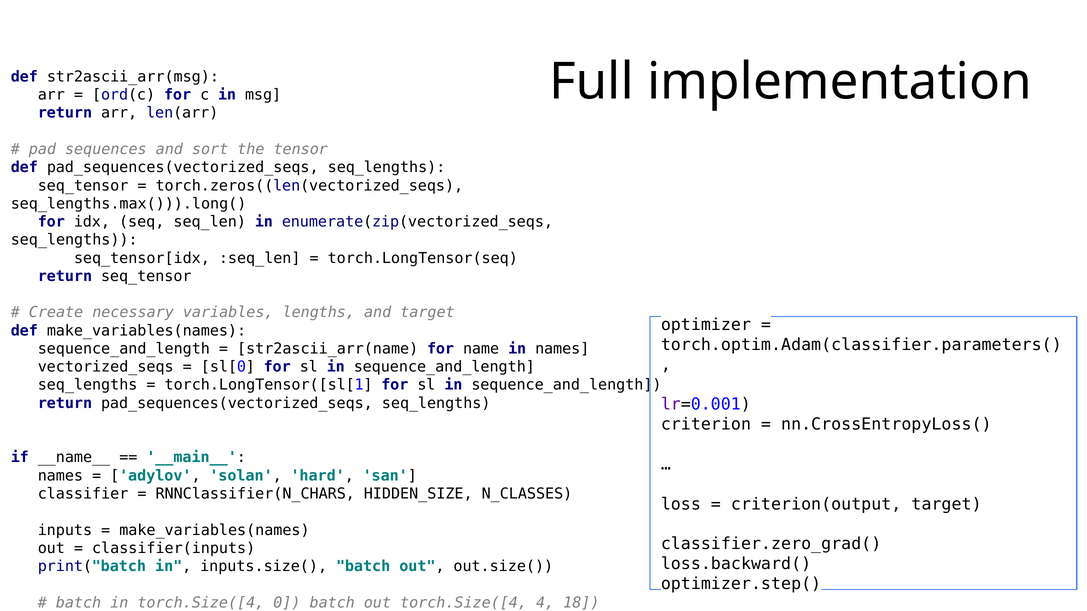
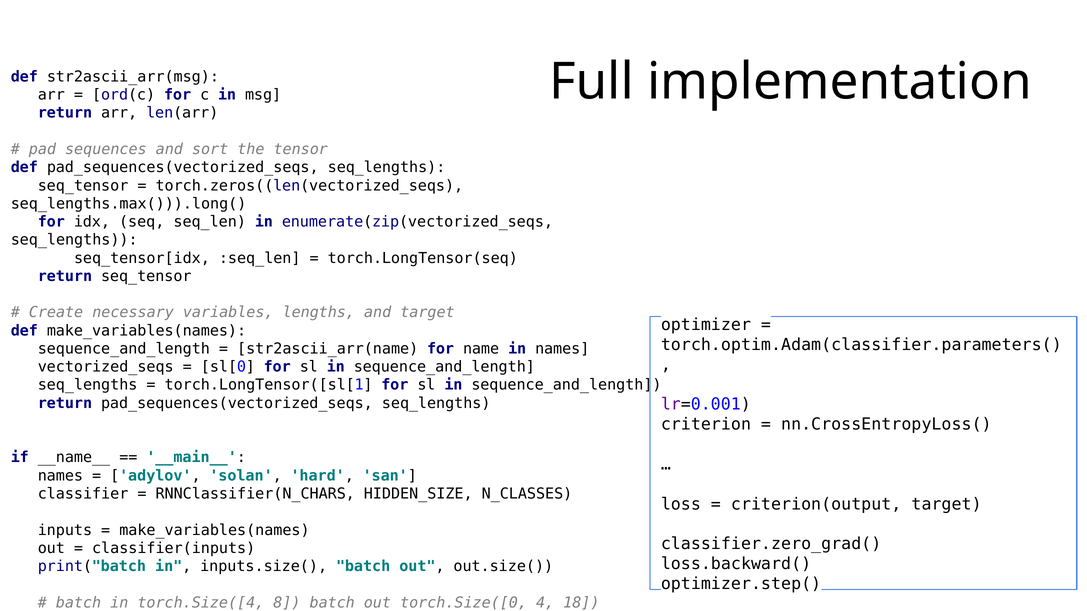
0: 0 -> 8
out torch.Size([4: torch.Size([4 -> torch.Size([0
